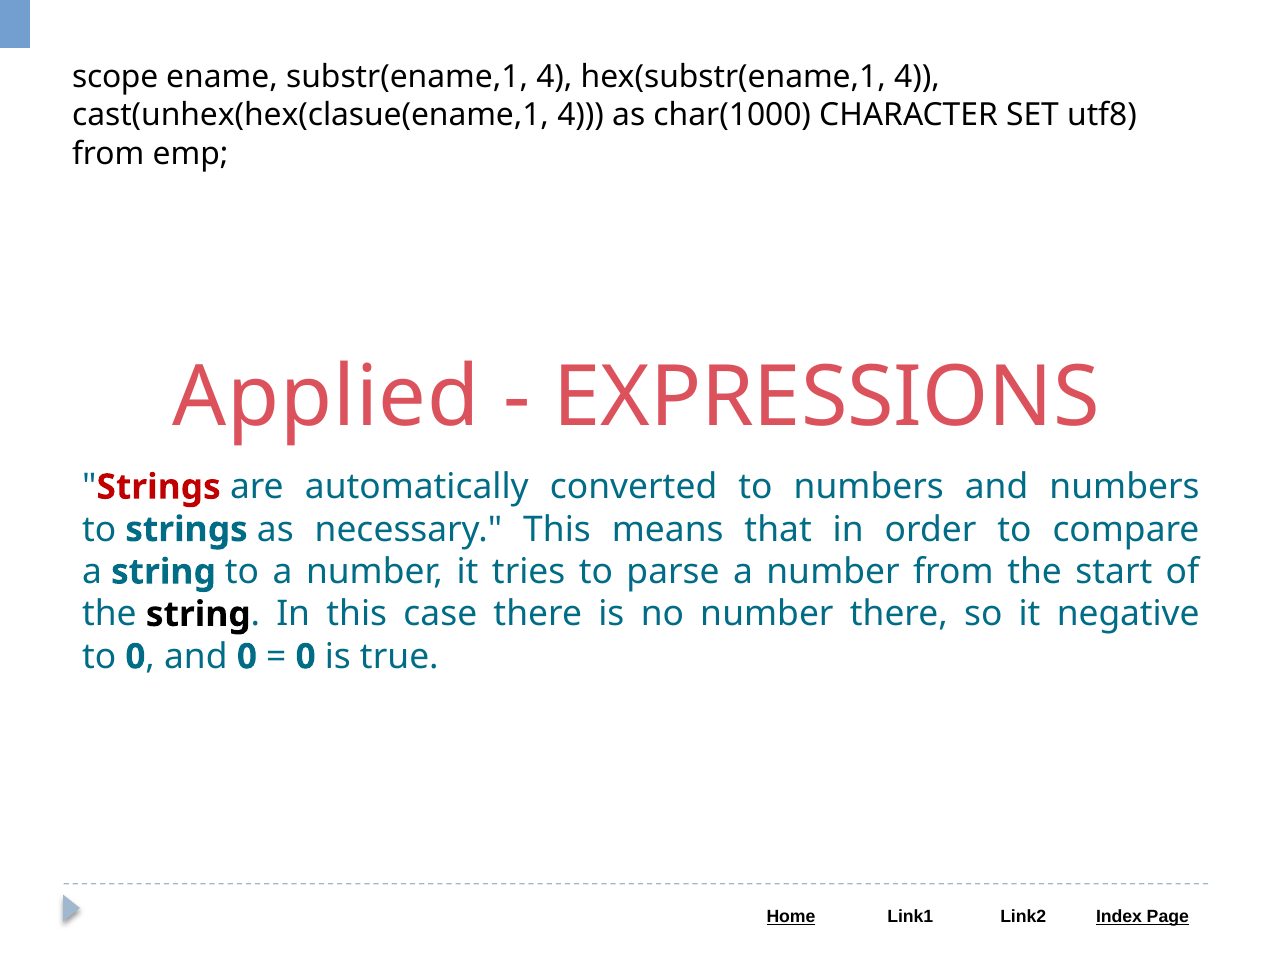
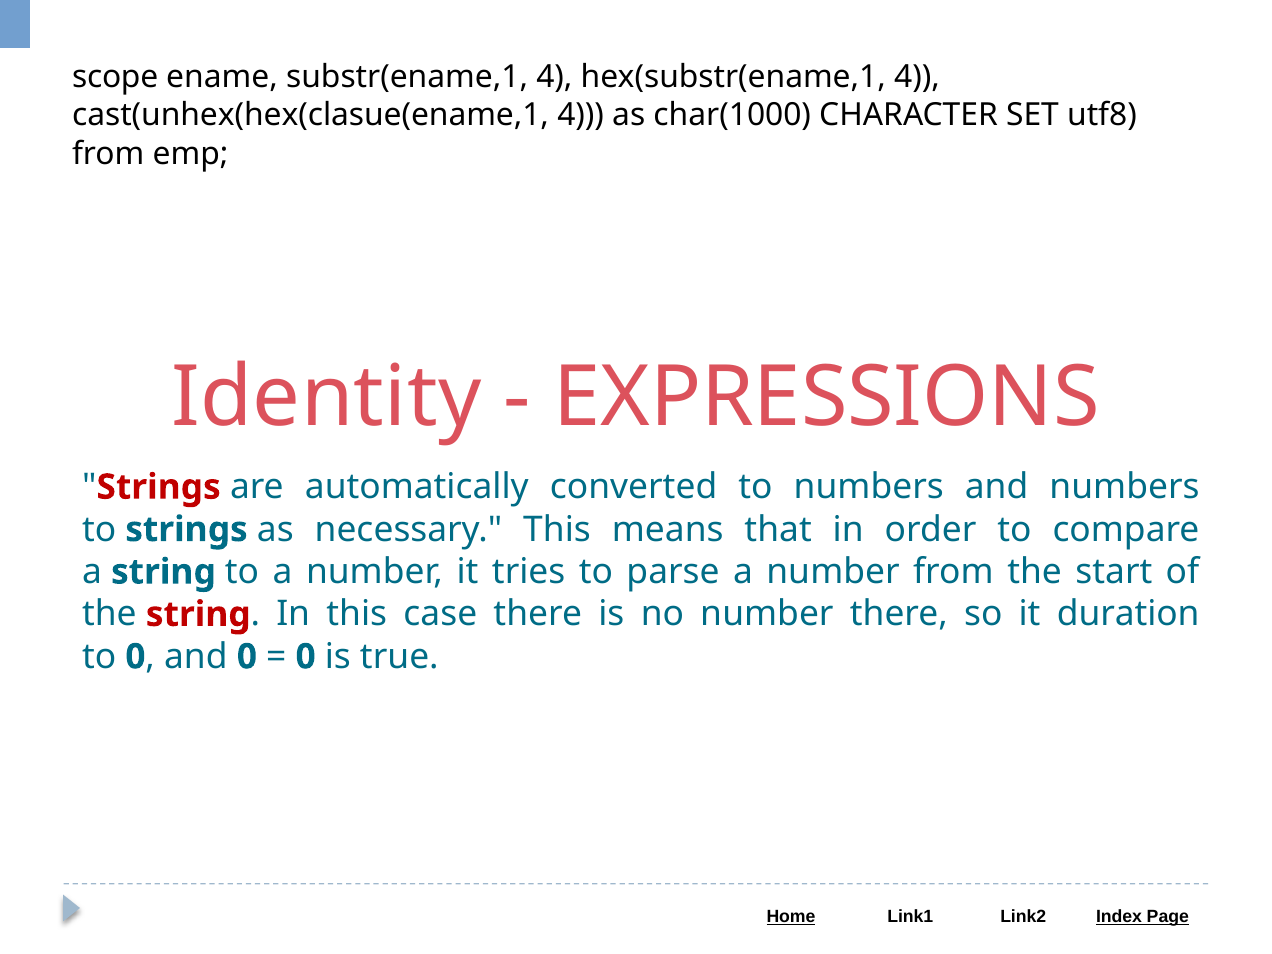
Applied: Applied -> Identity
string at (198, 614) colour: black -> red
negative: negative -> duration
